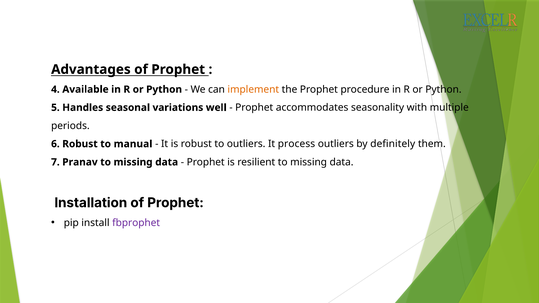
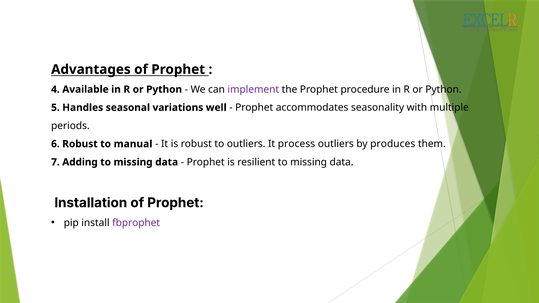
implement colour: orange -> purple
definitely: definitely -> produces
Pranav: Pranav -> Adding
